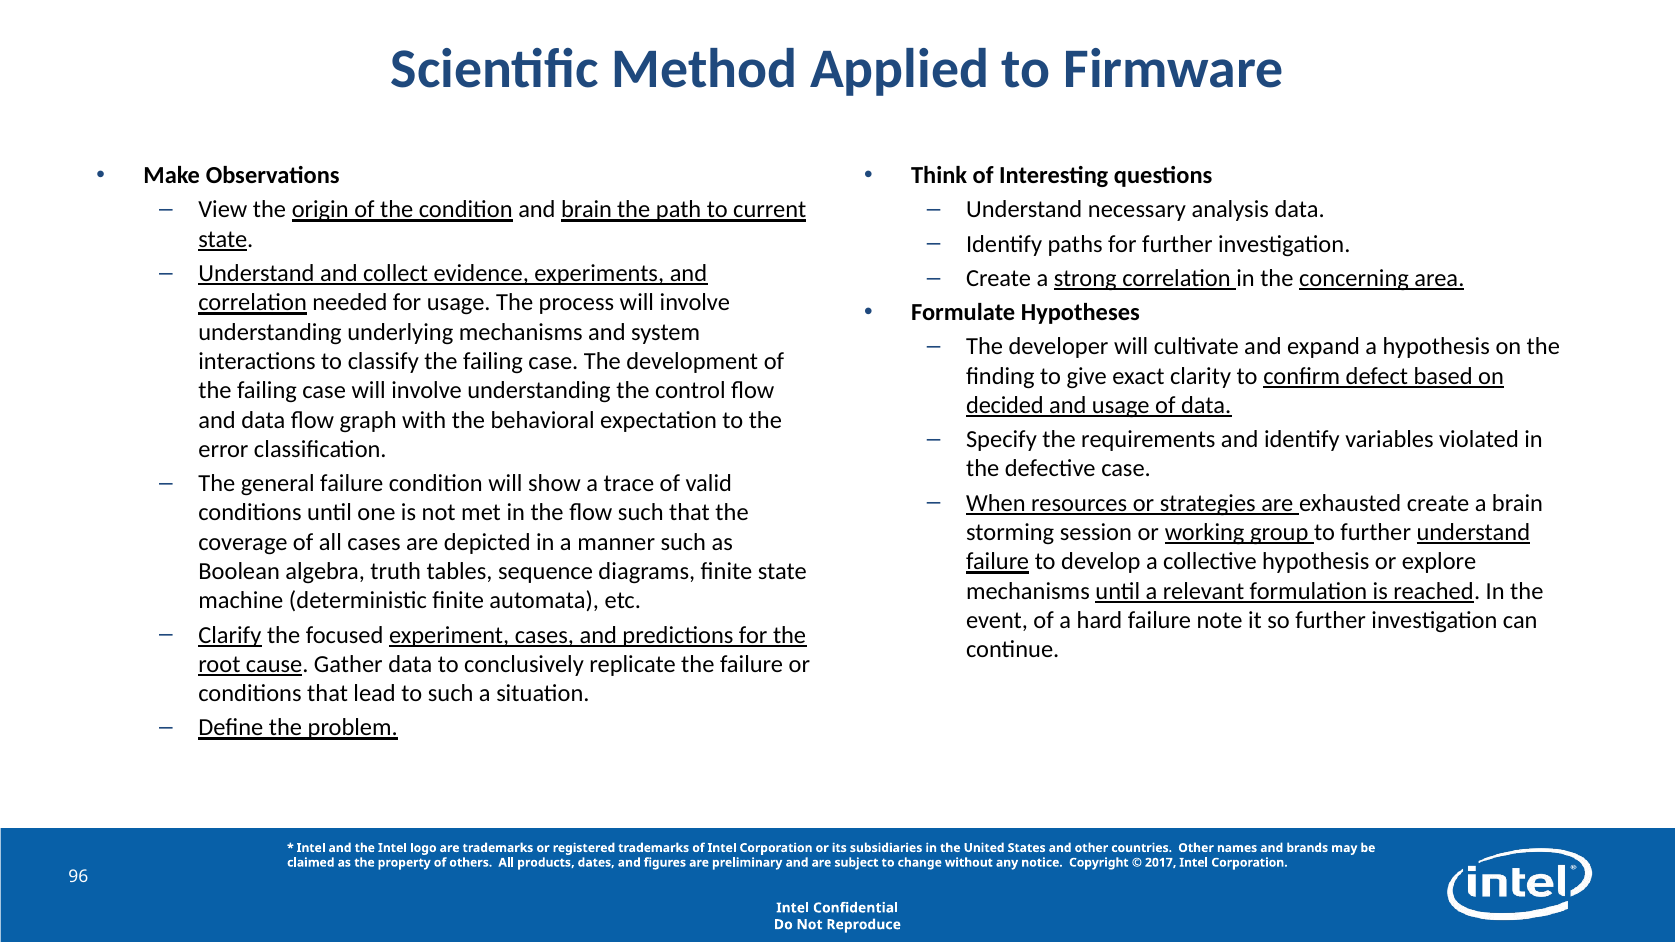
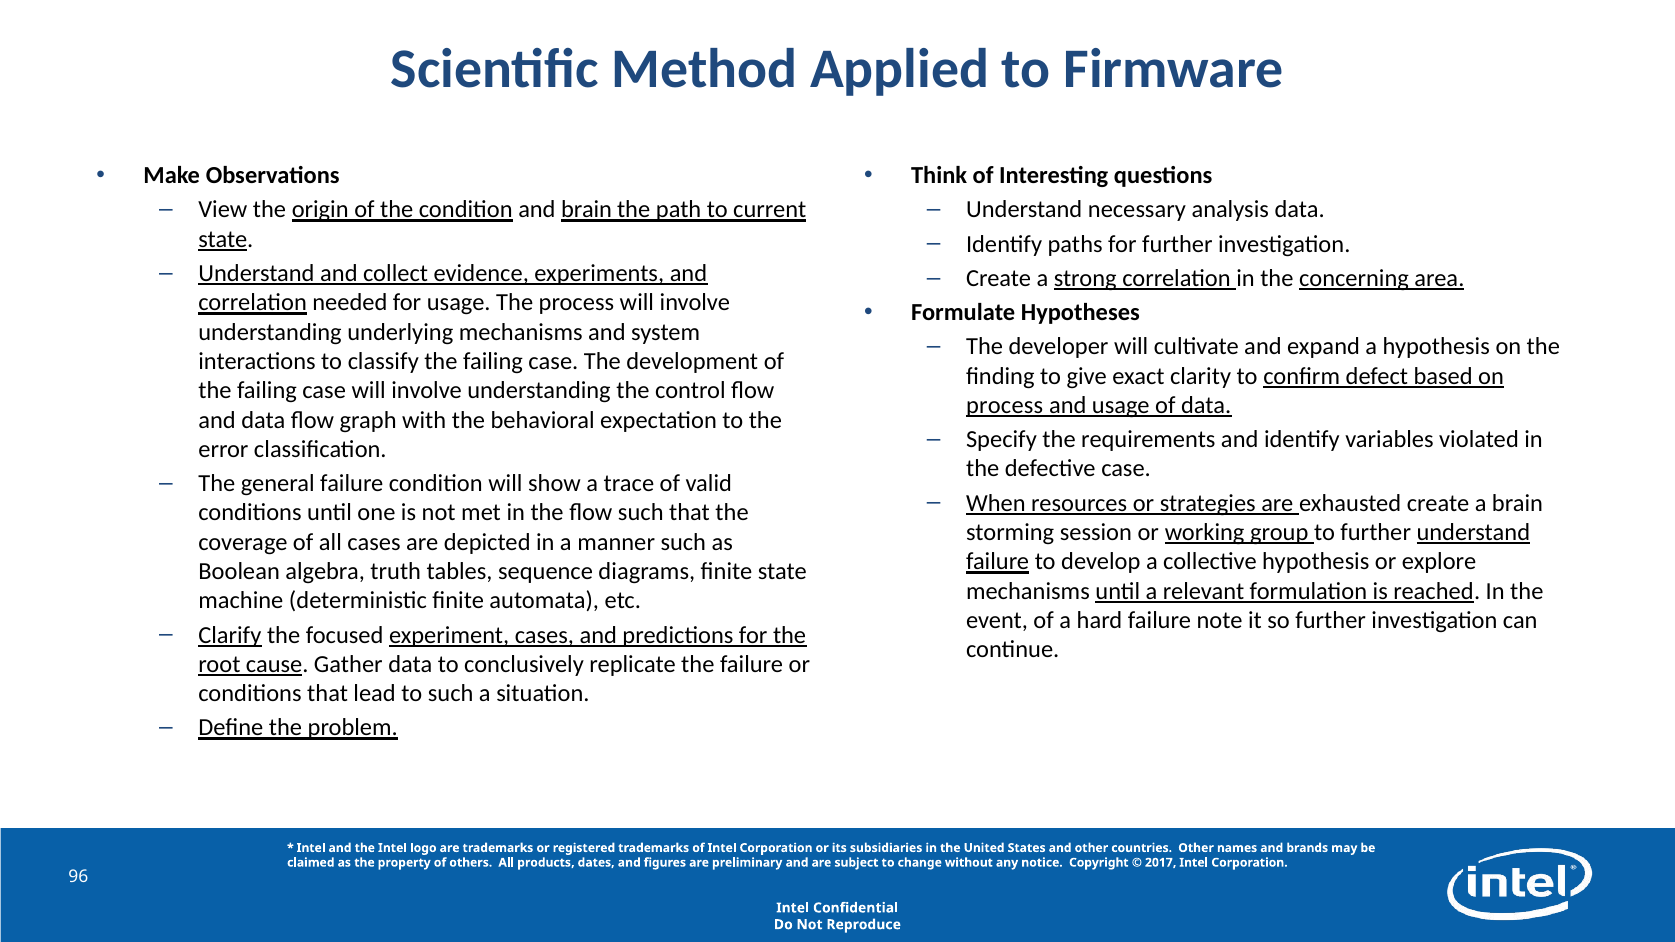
decided at (1005, 405): decided -> process
